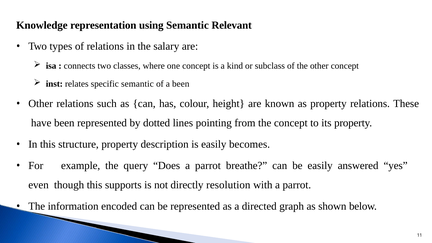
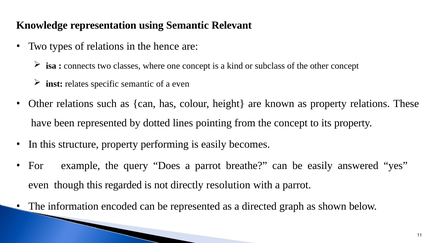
salary: salary -> hence
a been: been -> even
description: description -> performing
supports: supports -> regarded
